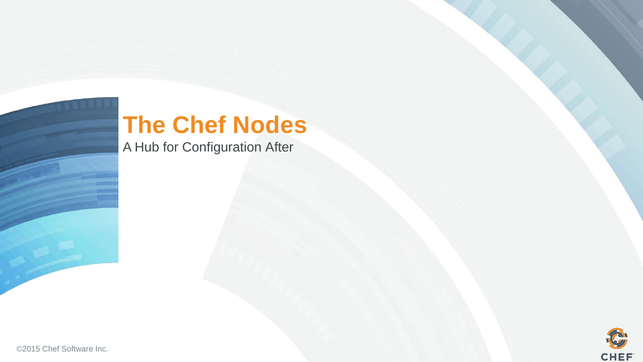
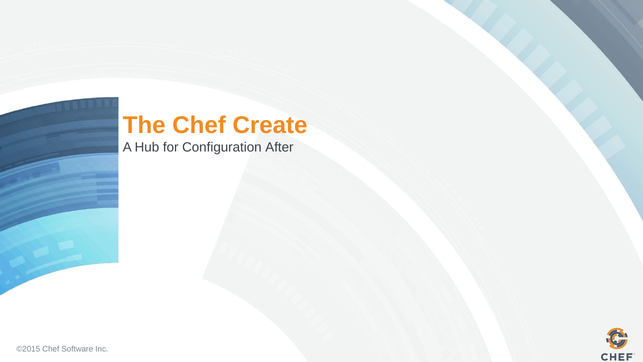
Nodes: Nodes -> Create
